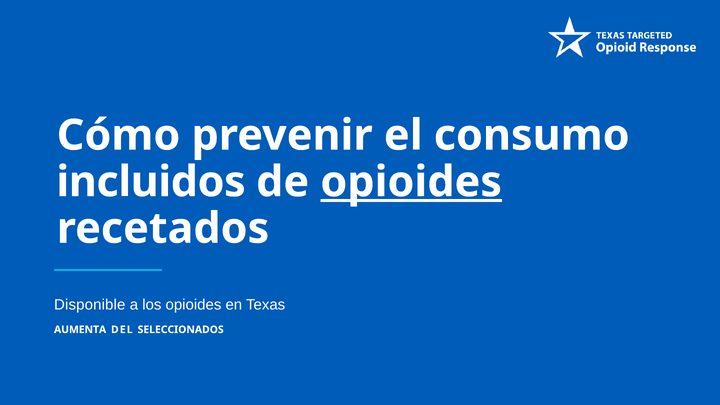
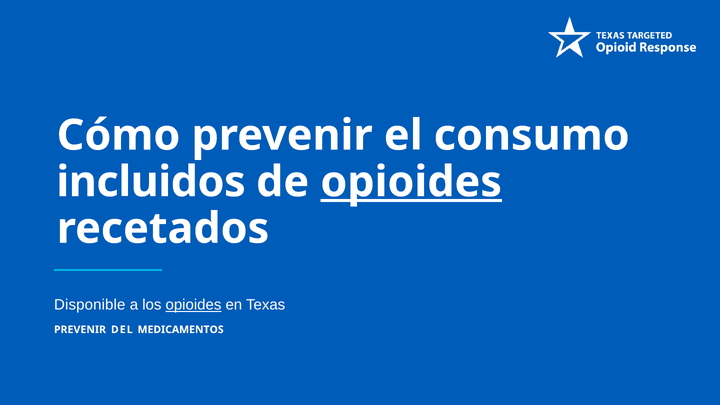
opioides at (193, 305) underline: none -> present
AUMENTA at (80, 330): AUMENTA -> PREVENIR
SELECCIONADOS: SELECCIONADOS -> MEDICAMENTOS
